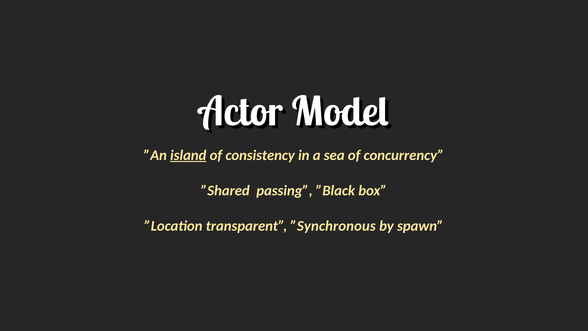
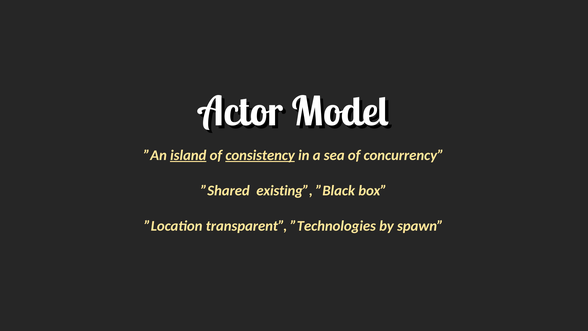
consistency underline: none -> present
passing: passing -> existing
”Synchronous: ”Synchronous -> ”Technologies
